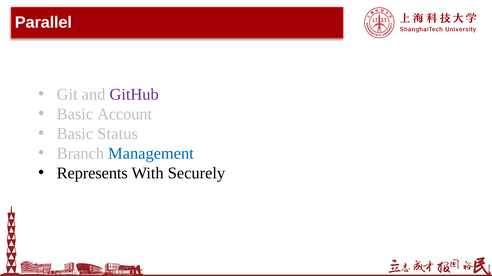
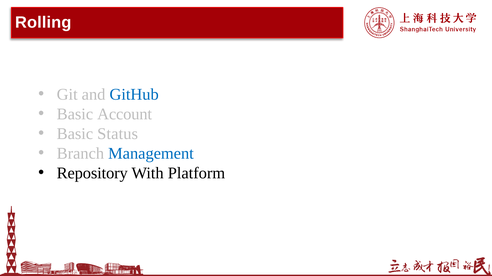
Parallel: Parallel -> Rolling
GitHub colour: purple -> blue
Represents: Represents -> Repository
Securely: Securely -> Platform
